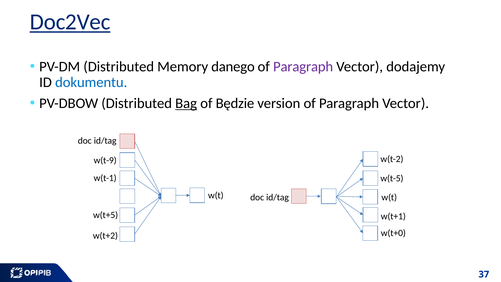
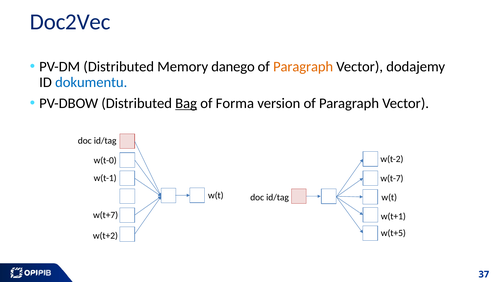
Doc2Vec underline: present -> none
Paragraph at (303, 66) colour: purple -> orange
Będzie: Będzie -> Forma
w(t-9: w(t-9 -> w(t-0
w(t-5: w(t-5 -> w(t-7
w(t+5: w(t+5 -> w(t+7
w(t+0: w(t+0 -> w(t+5
